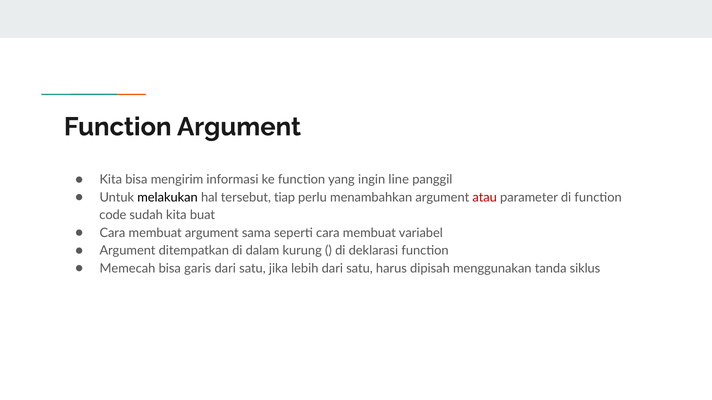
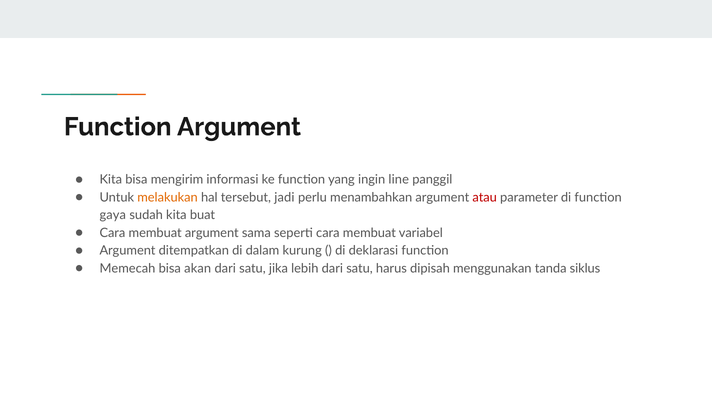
melakukan colour: black -> orange
tiap: tiap -> jadi
code: code -> gaya
garis: garis -> akan
